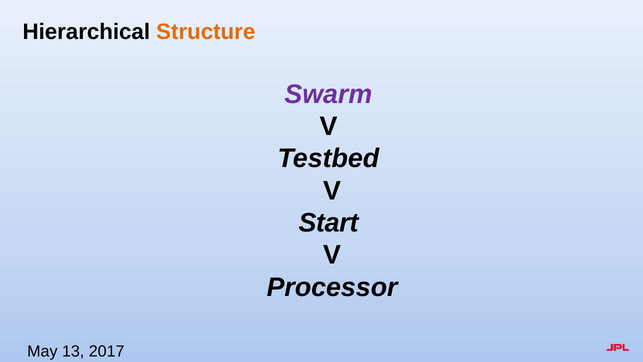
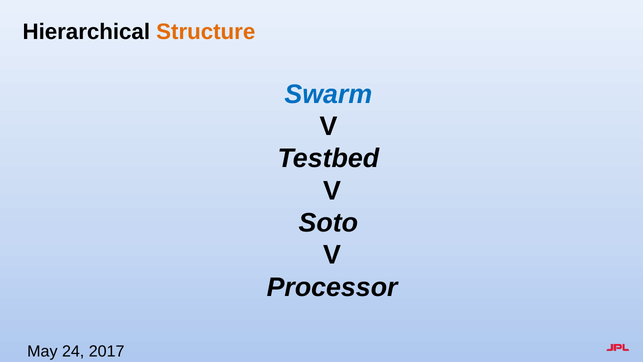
Swarm colour: purple -> blue
Start: Start -> Soto
13: 13 -> 24
